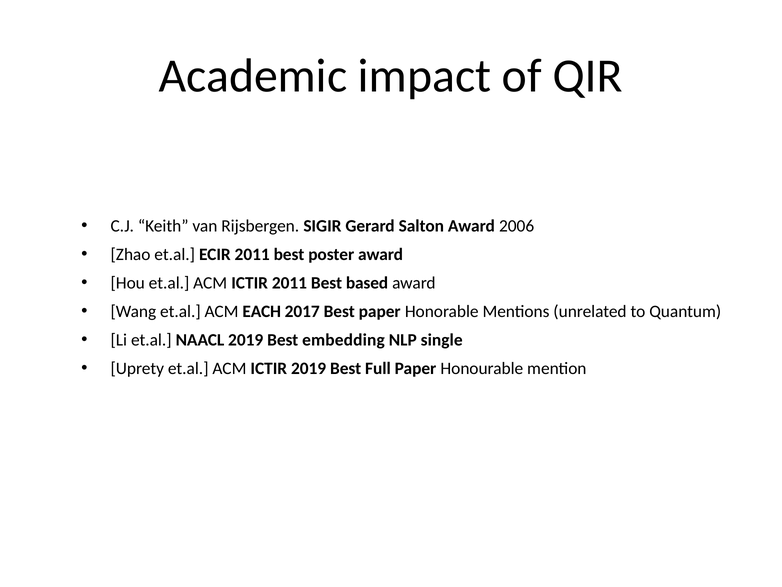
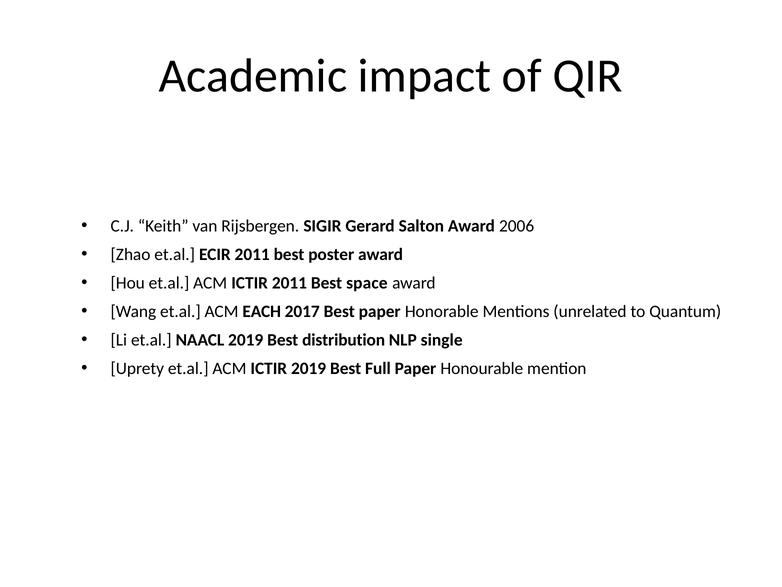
based: based -> space
embedding: embedding -> distribution
